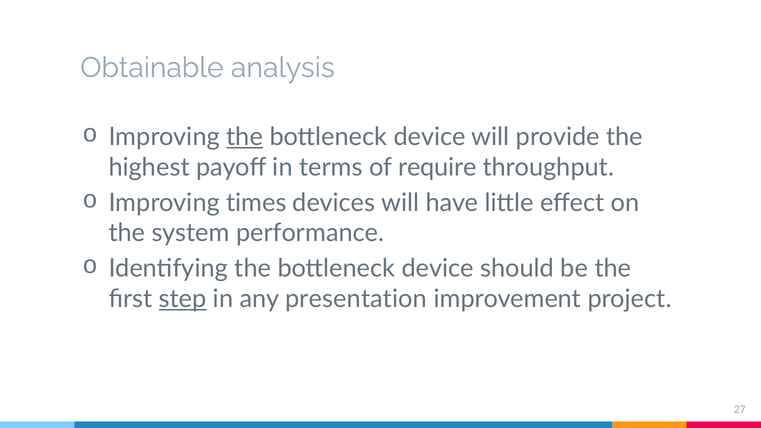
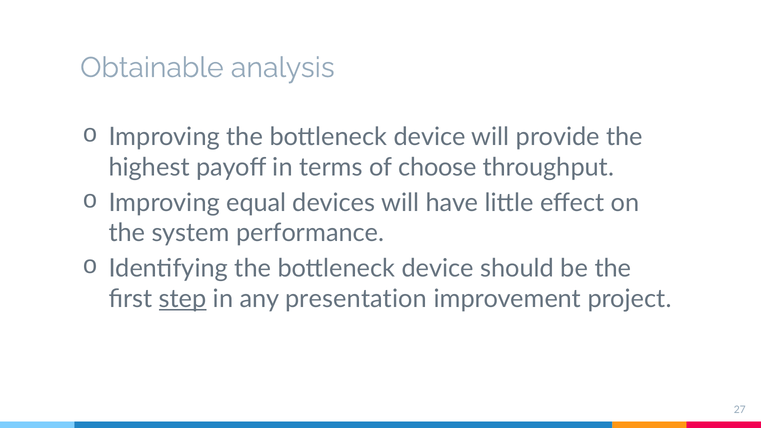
the at (245, 137) underline: present -> none
require: require -> choose
times: times -> equal
